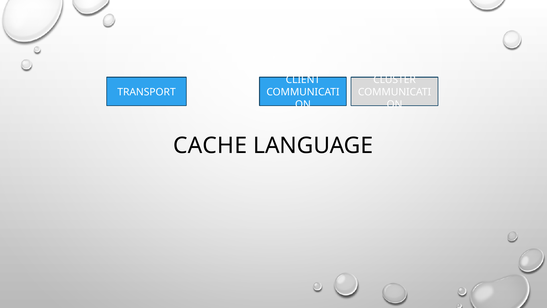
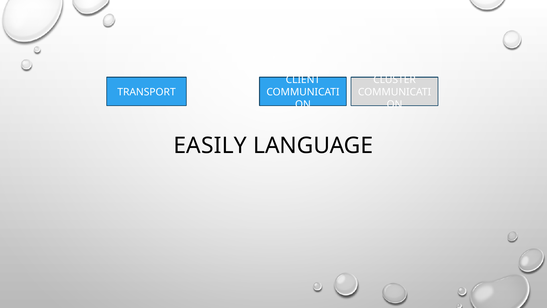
CACHE: CACHE -> EASILY
